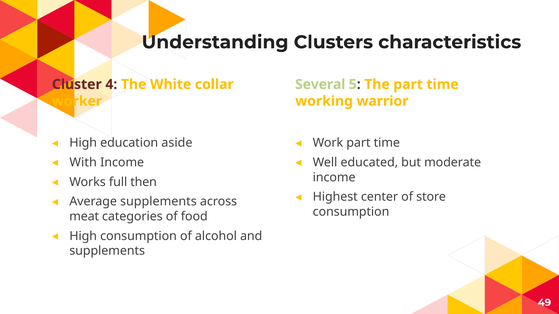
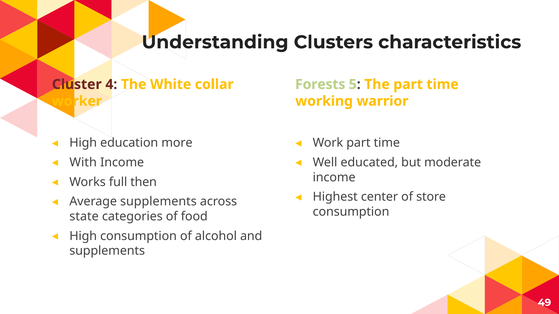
Several: Several -> Forests
aside: aside -> more
meat: meat -> state
